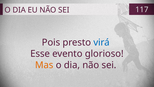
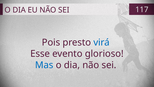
Mas colour: orange -> blue
